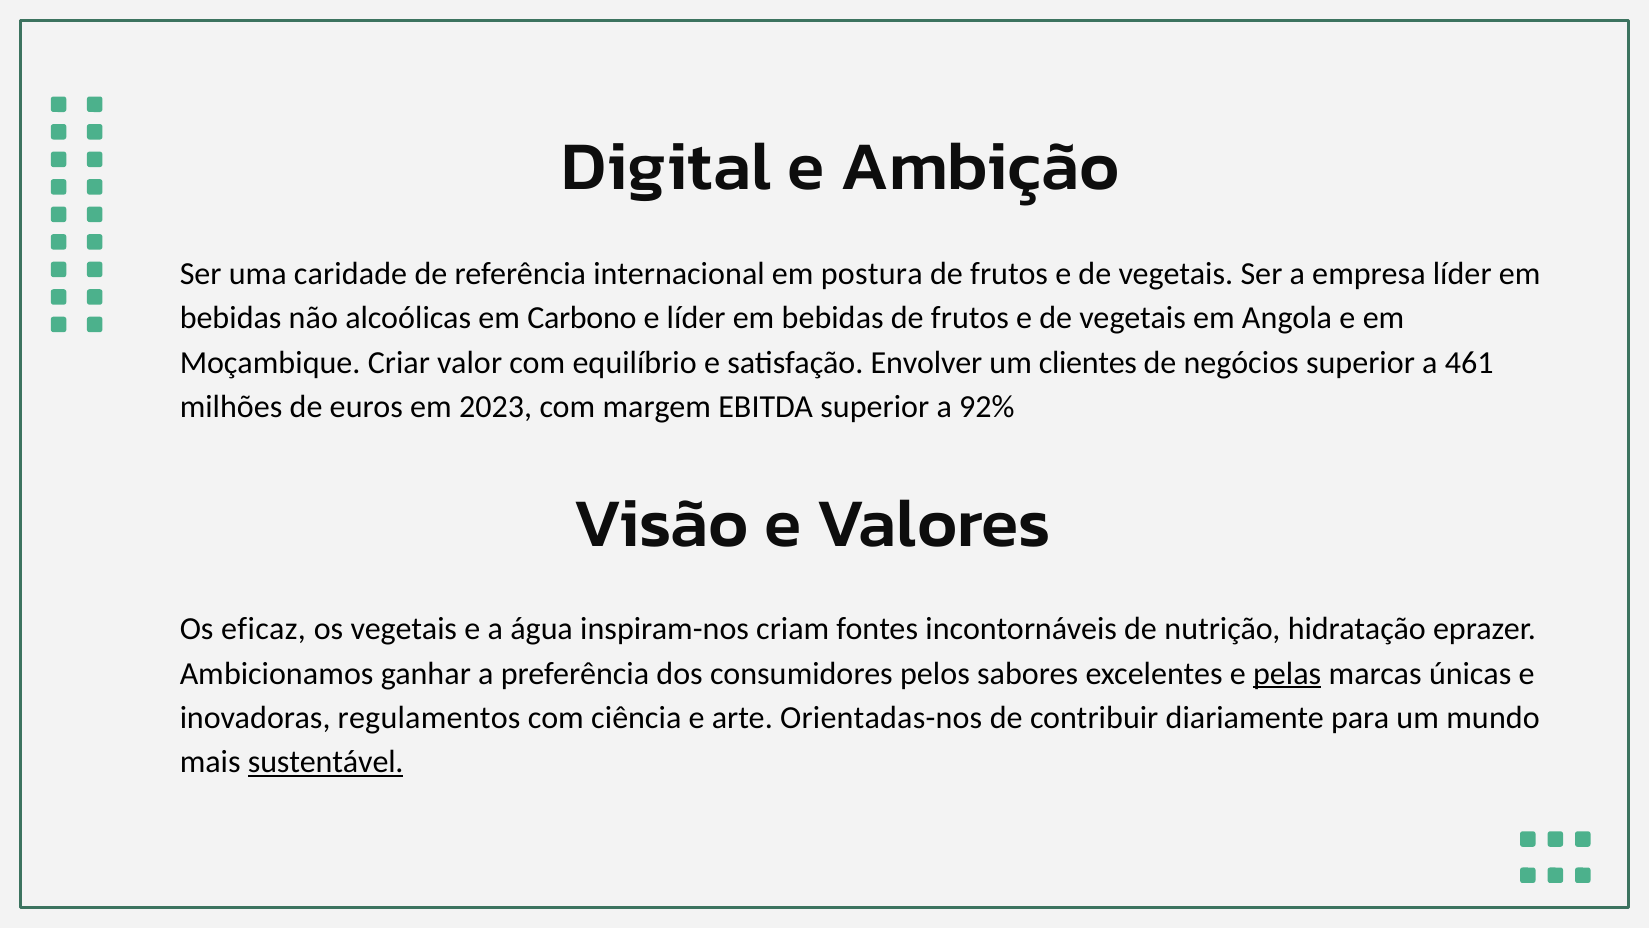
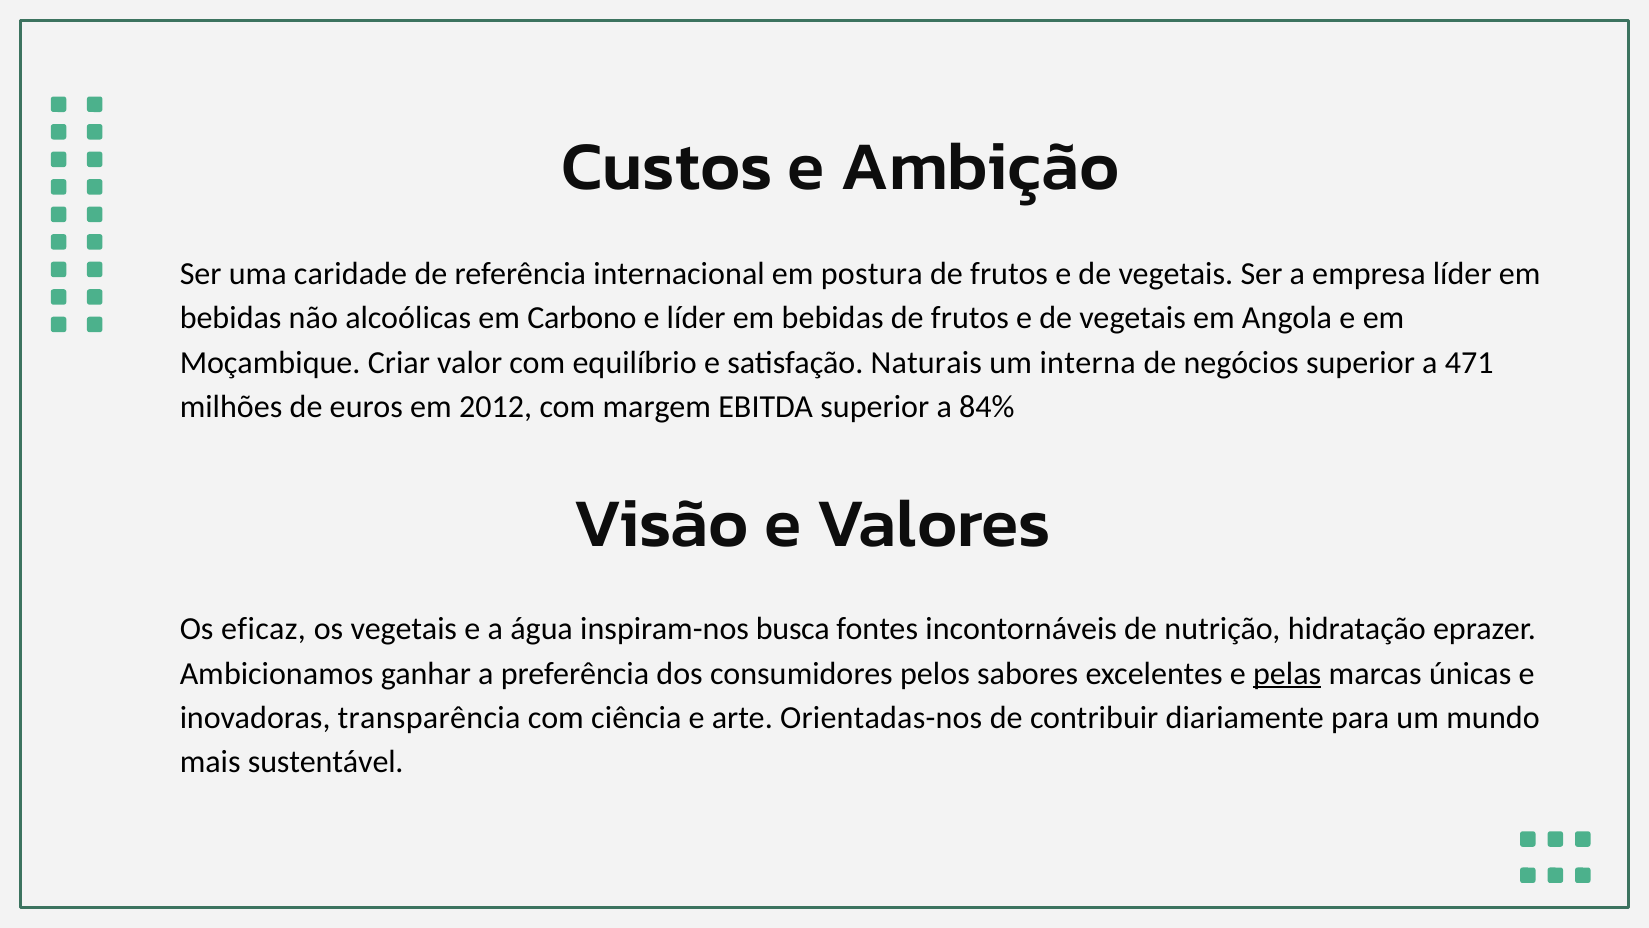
Digital: Digital -> Custos
Envolver: Envolver -> Naturais
clientes: clientes -> interna
461: 461 -> 471
2023: 2023 -> 2012
92%: 92% -> 84%
criam: criam -> busca
regulamentos: regulamentos -> transparência
sustentável underline: present -> none
